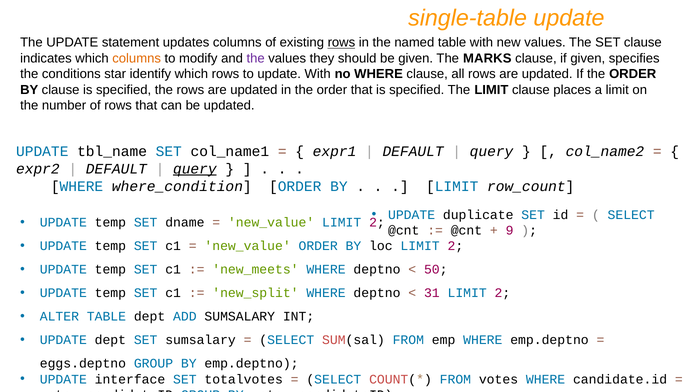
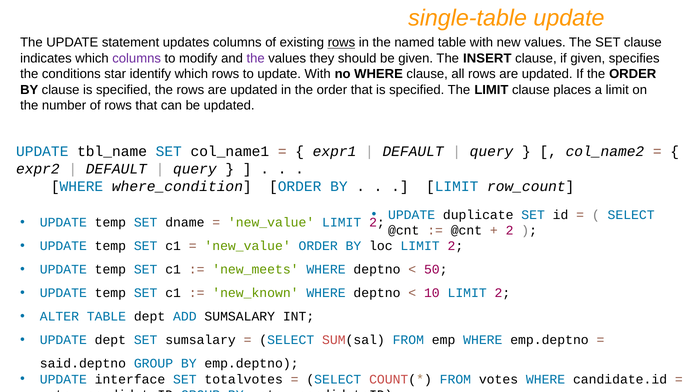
columns at (137, 58) colour: orange -> purple
MARKS: MARKS -> INSERT
query at (195, 169) underline: present -> none
9 at (510, 230): 9 -> 2
new_split: new_split -> new_known
31: 31 -> 10
eggs.deptno: eggs.deptno -> said.deptno
